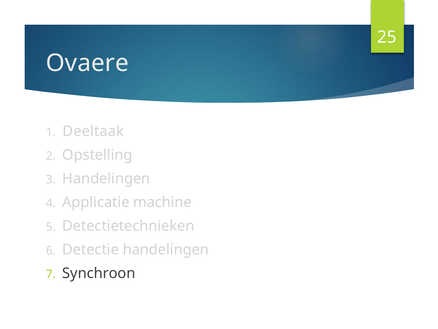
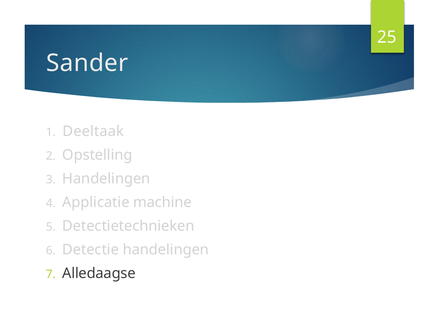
Ovaere: Ovaere -> Sander
Synchroon: Synchroon -> Alledaagse
